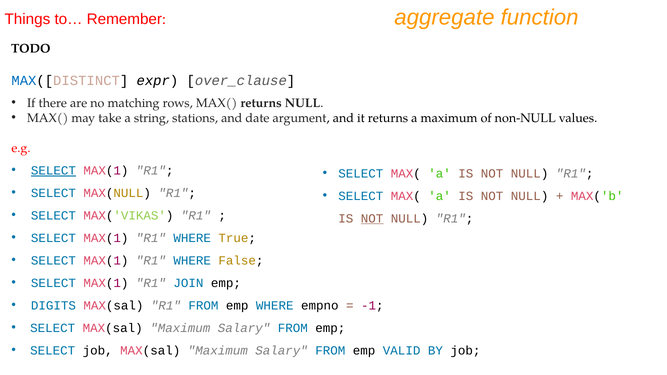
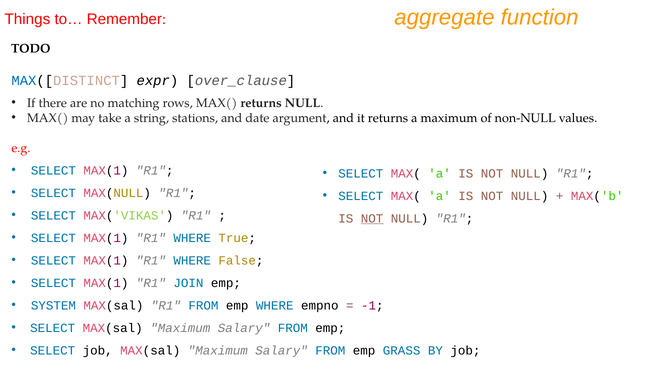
SELECT at (53, 171) underline: present -> none
DIGITS: DIGITS -> SYSTEM
VALID: VALID -> GRASS
